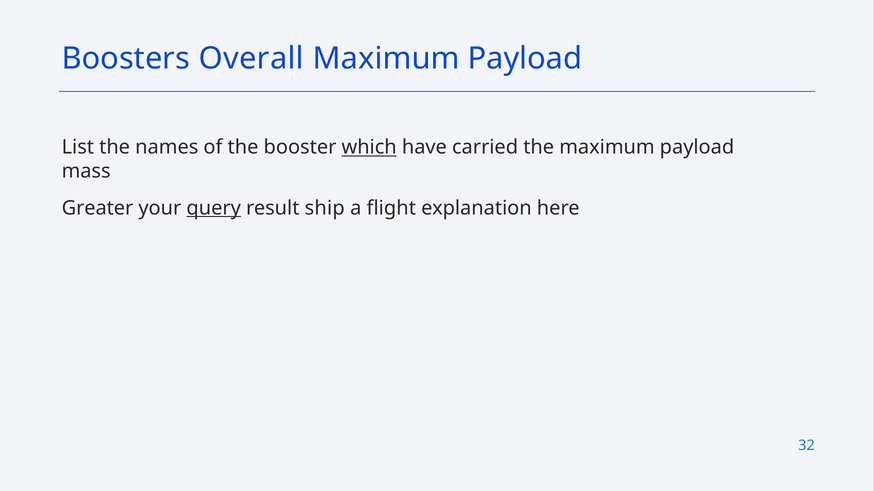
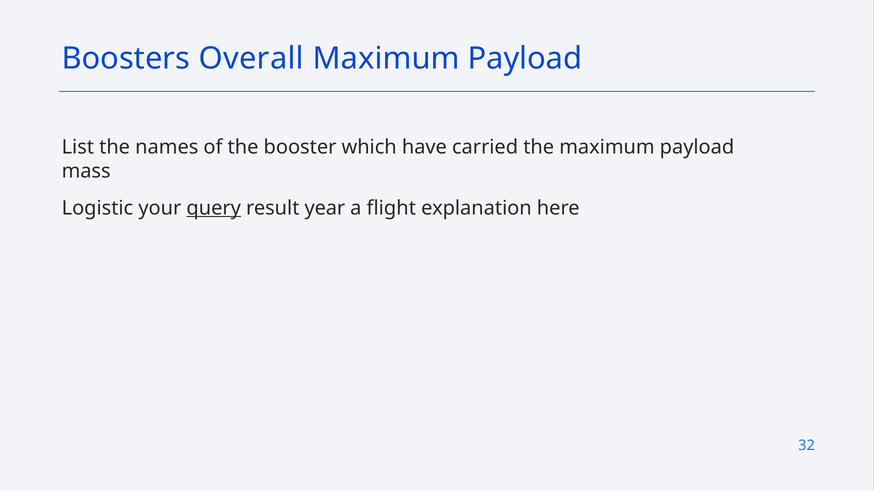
which underline: present -> none
Greater: Greater -> Logistic
ship: ship -> year
